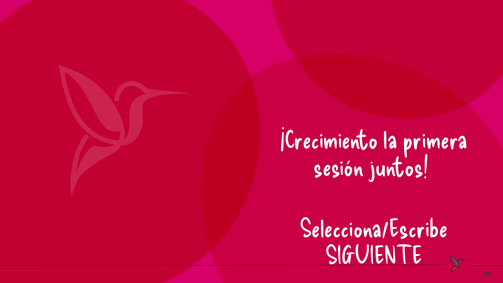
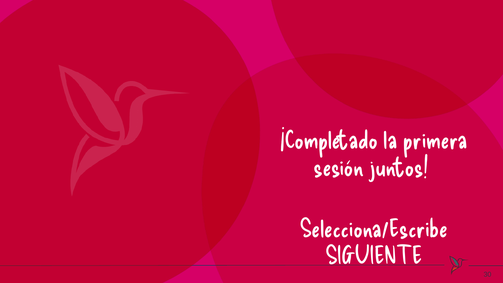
¡Crecimiento: ¡Crecimiento -> ¡Completado
